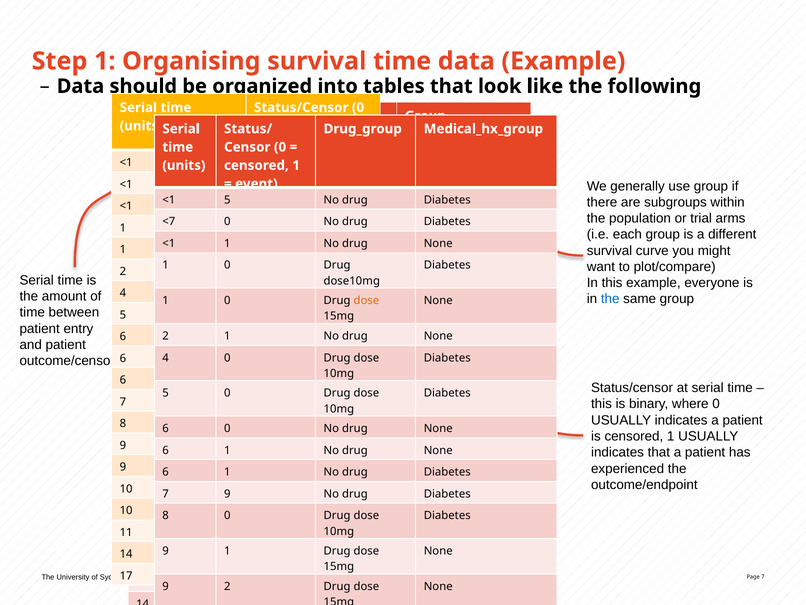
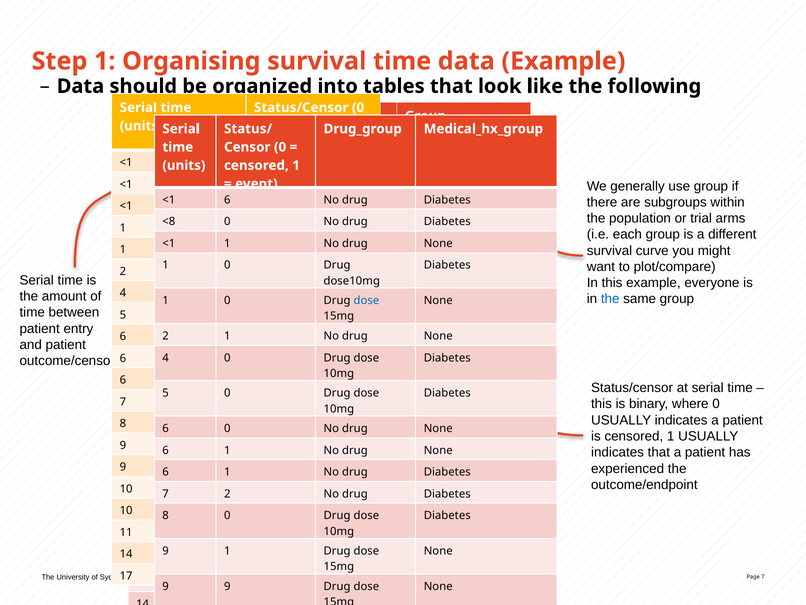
<1 5: 5 -> 6
<7: <7 -> <8
dose at (366, 300) colour: orange -> blue
7 9: 9 -> 2
9 2: 2 -> 9
